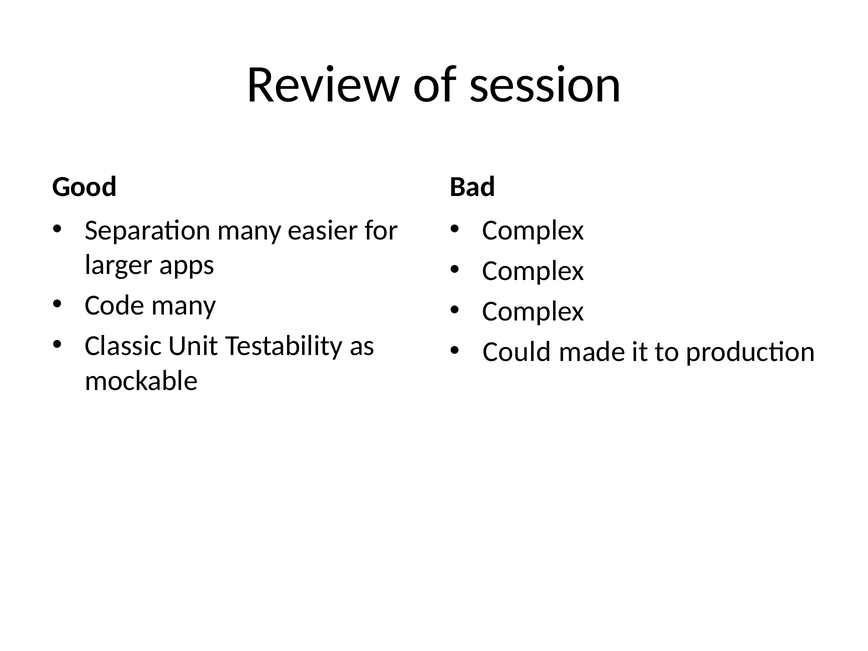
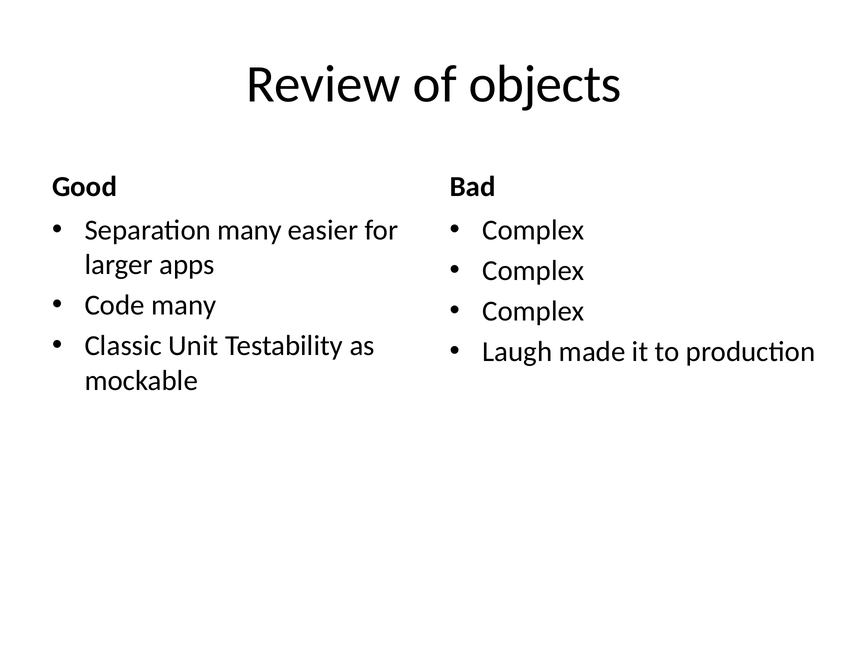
session: session -> objects
Could: Could -> Laugh
